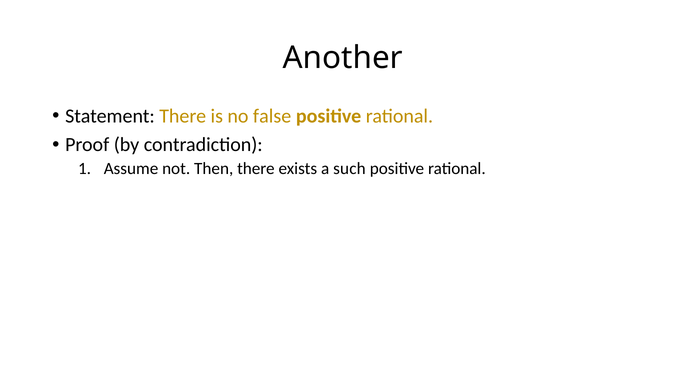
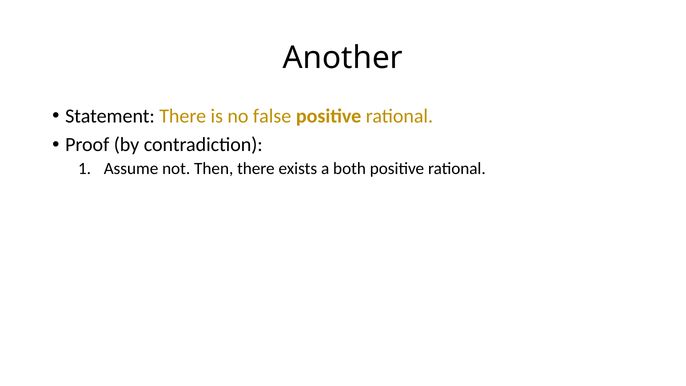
such: such -> both
